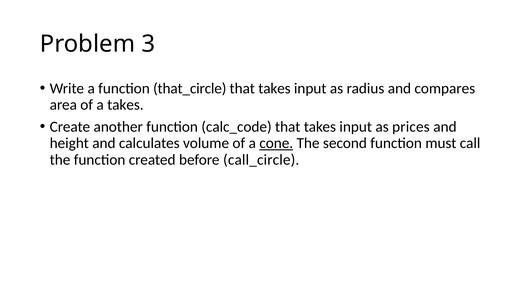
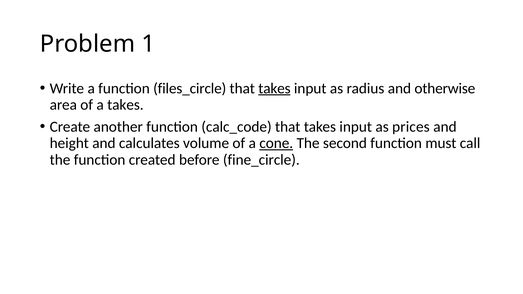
3: 3 -> 1
that_circle: that_circle -> files_circle
takes at (274, 88) underline: none -> present
compares: compares -> otherwise
call_circle: call_circle -> fine_circle
